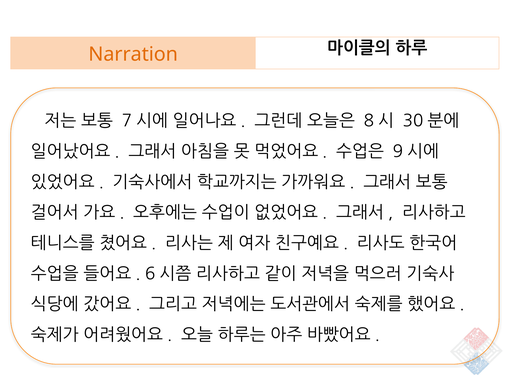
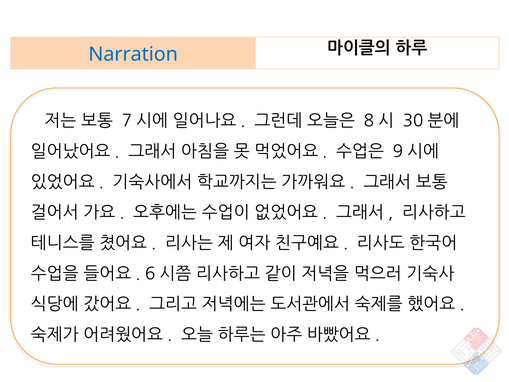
Narration colour: orange -> blue
